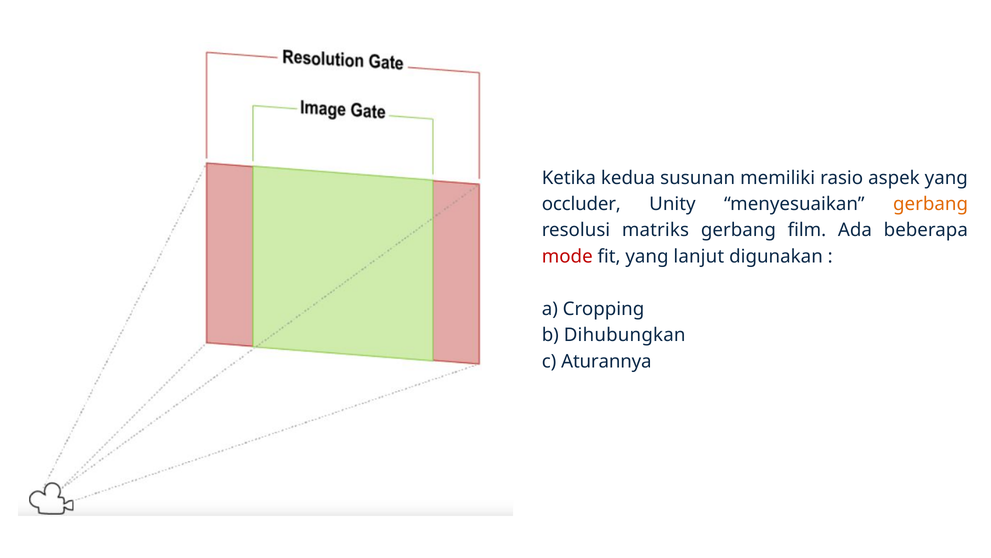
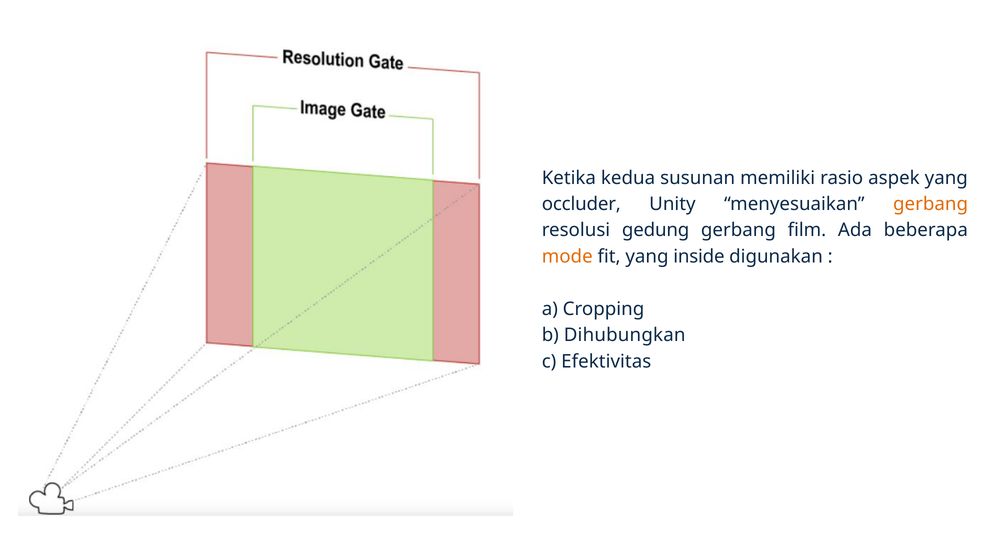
matriks: matriks -> gedung
mode colour: red -> orange
lanjut: lanjut -> inside
Aturannya: Aturannya -> Efektivitas
